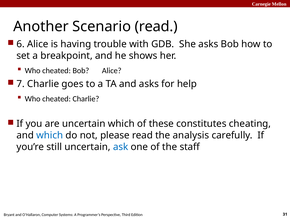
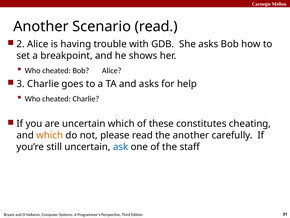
6: 6 -> 2
7: 7 -> 3
which at (50, 135) colour: blue -> orange
the analysis: analysis -> another
